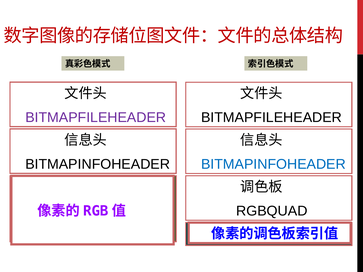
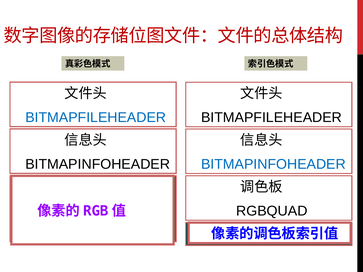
BITMAPFILEHEADER at (96, 118) colour: purple -> blue
